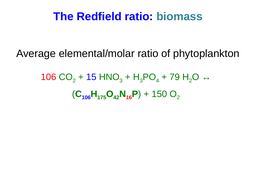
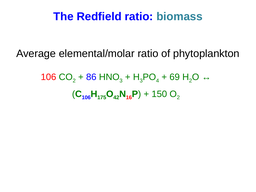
15: 15 -> 86
79: 79 -> 69
